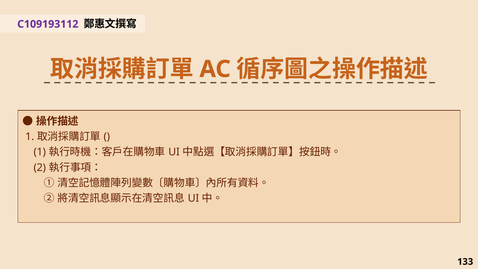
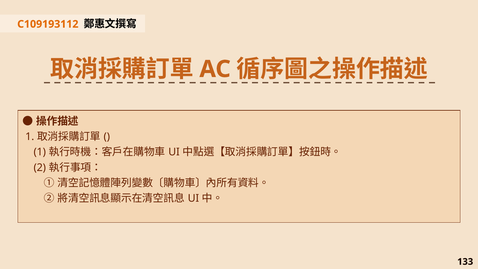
C109193112 colour: purple -> orange
